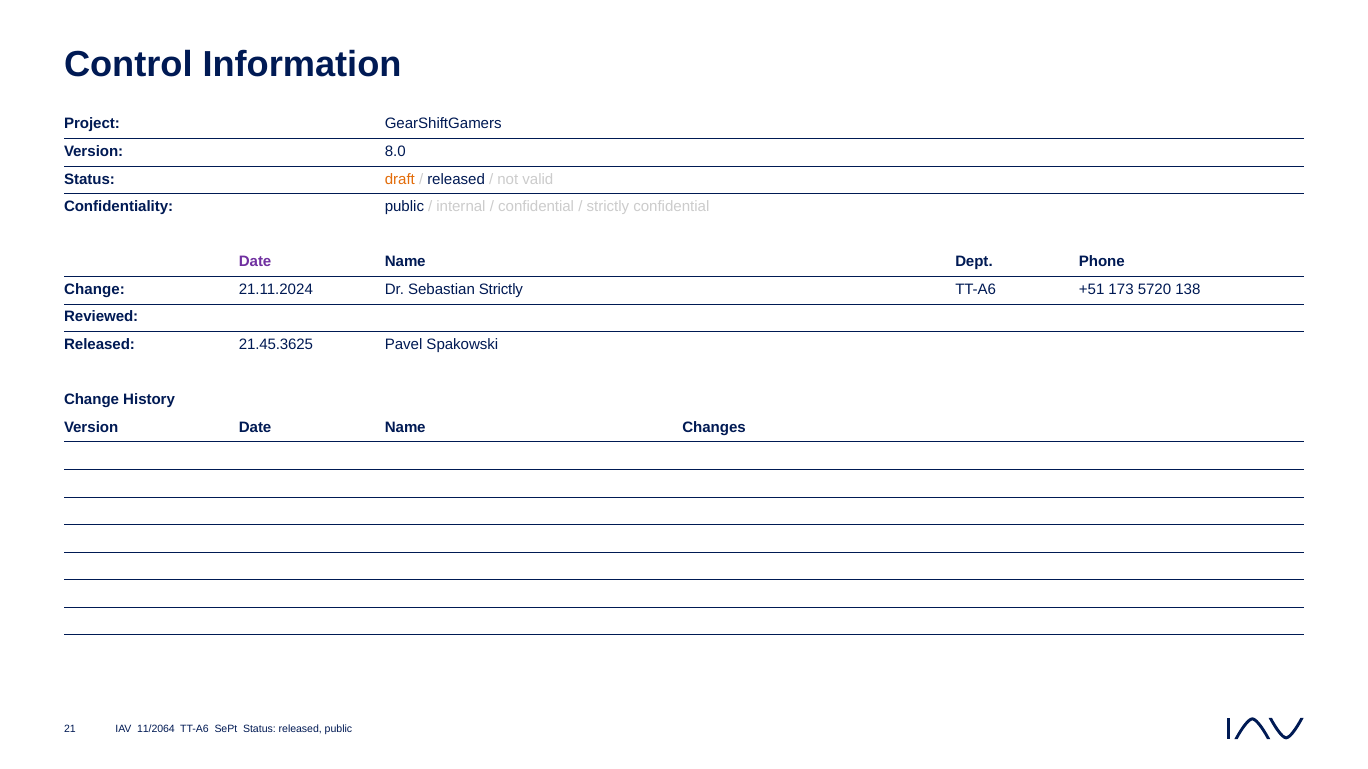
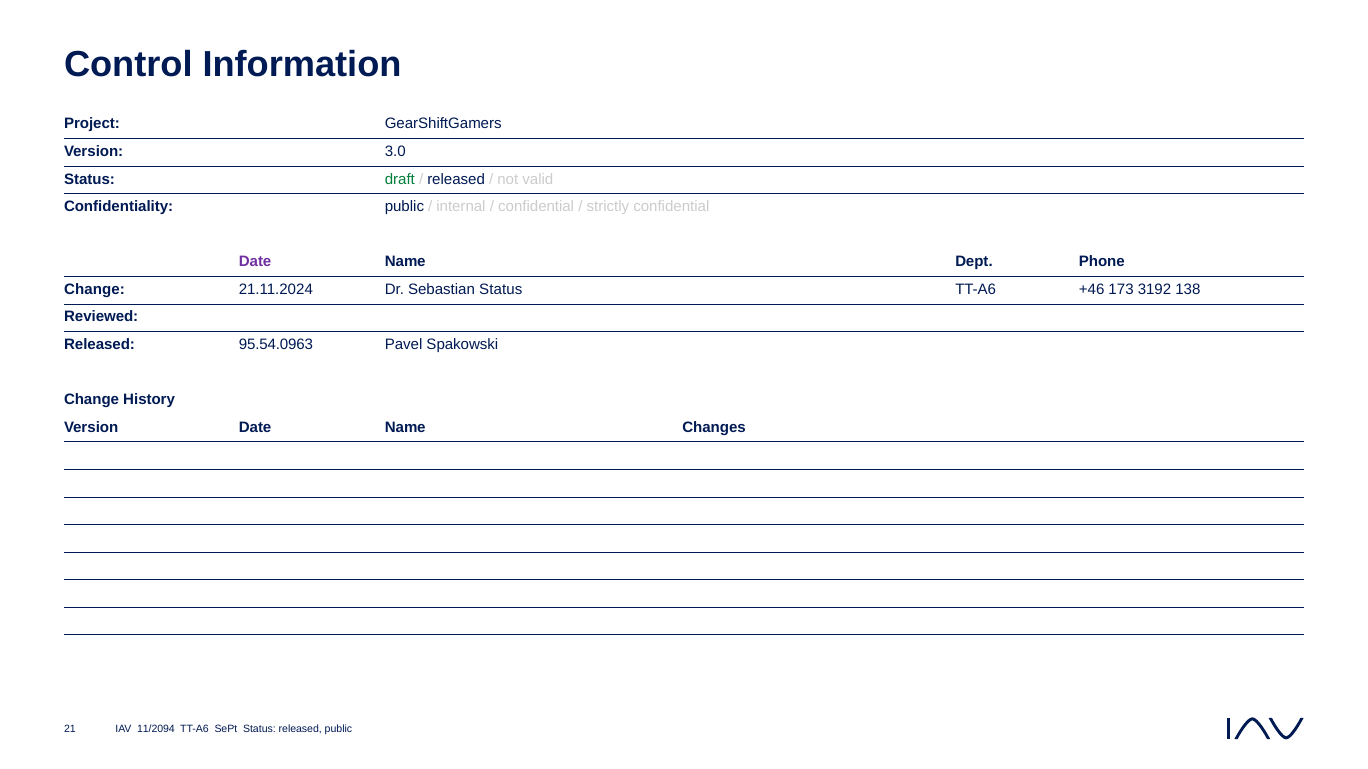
8.0: 8.0 -> 3.0
draft colour: orange -> green
Sebastian Strictly: Strictly -> Status
+51: +51 -> +46
5720: 5720 -> 3192
21.45.3625: 21.45.3625 -> 95.54.0963
11/2064: 11/2064 -> 11/2094
